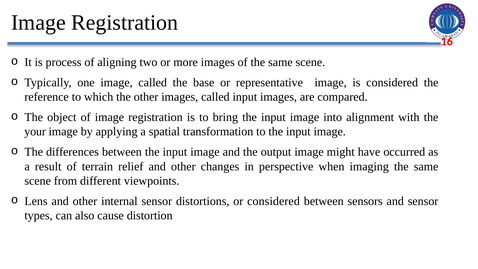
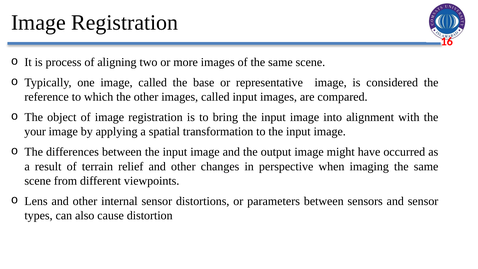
or considered: considered -> parameters
